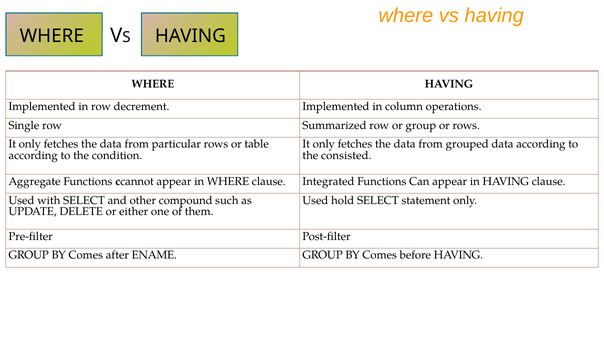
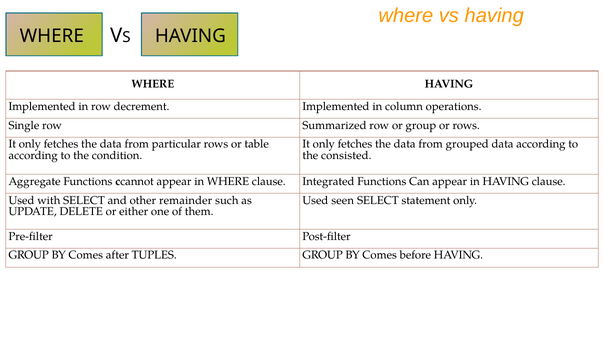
compound: compound -> remainder
hold: hold -> seen
ENAME: ENAME -> TUPLES
